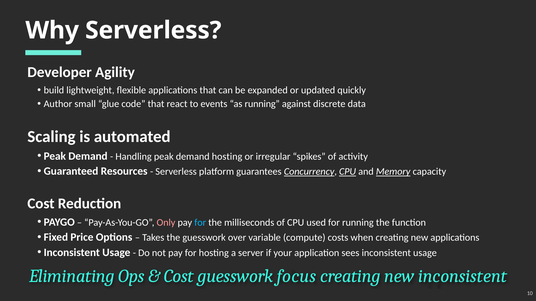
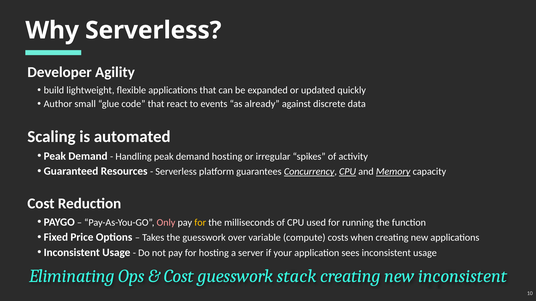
as running: running -> already
for at (200, 223) colour: light blue -> yellow
focus: focus -> stack
